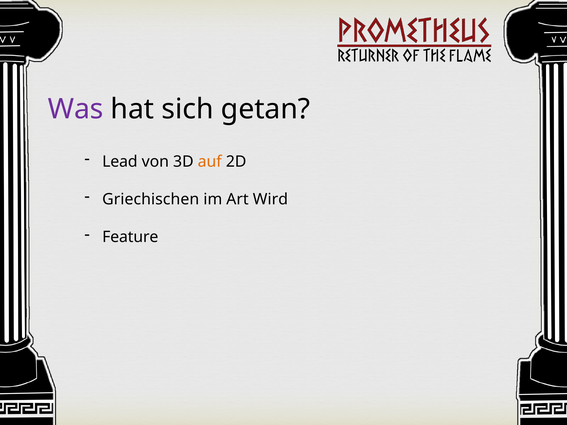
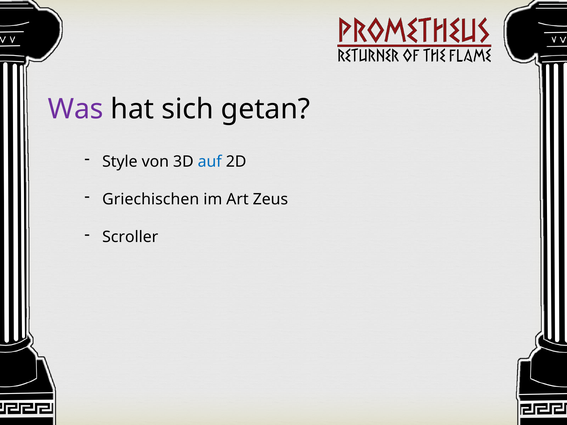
Lead: Lead -> Style
auf colour: orange -> blue
Wird: Wird -> Zeus
Feature: Feature -> Scroller
